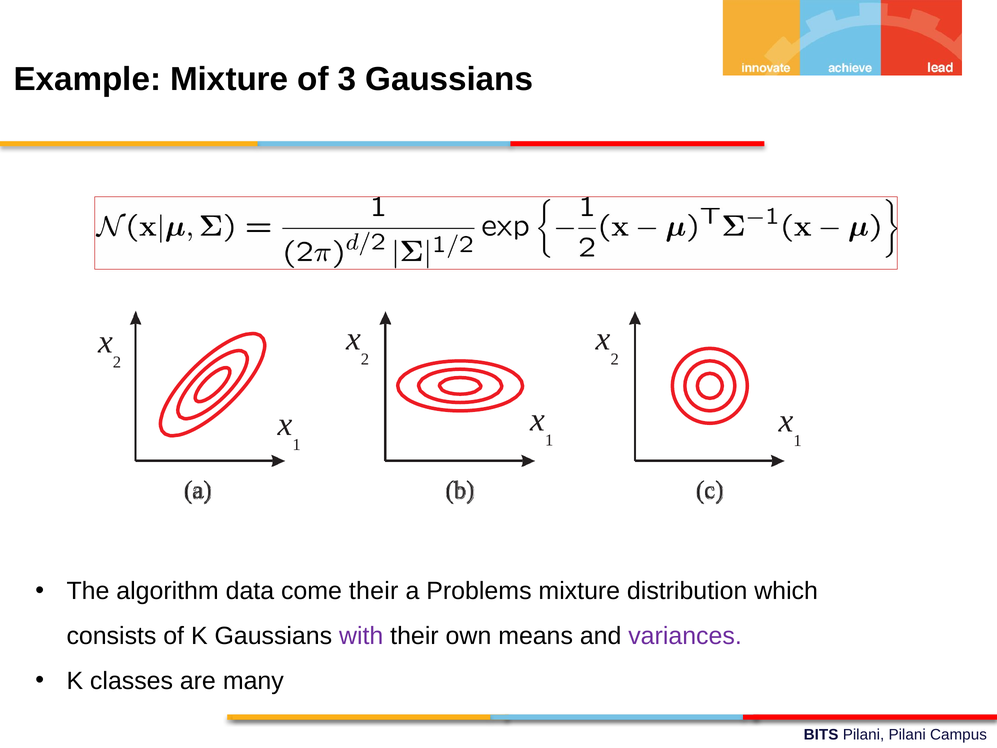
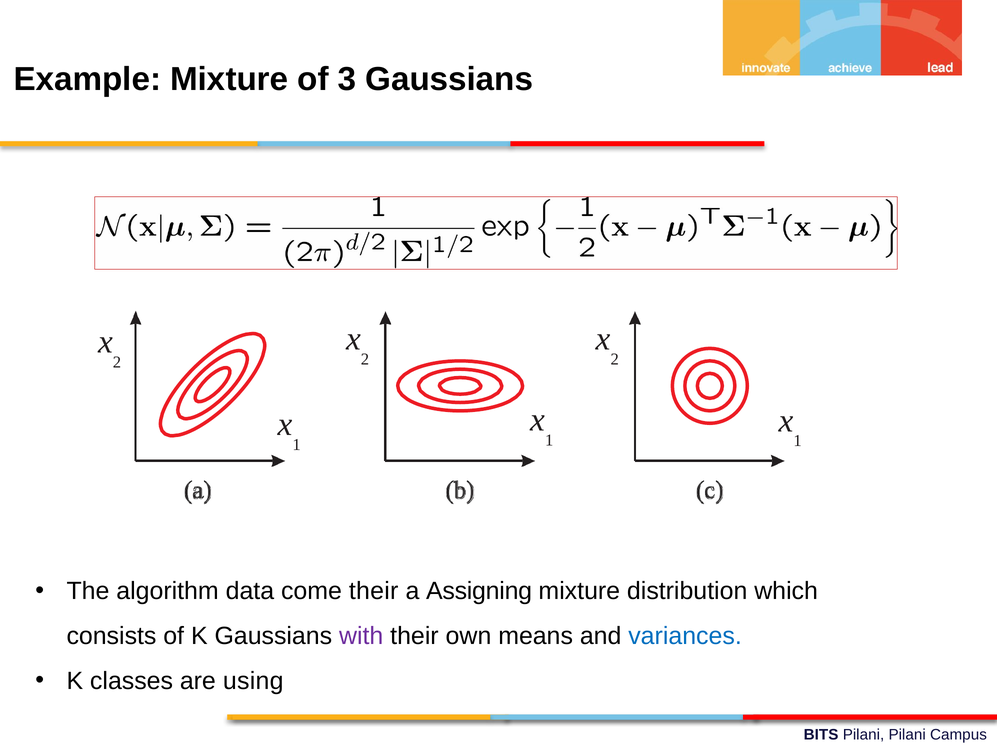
Problems: Problems -> Assigning
variances colour: purple -> blue
many: many -> using
